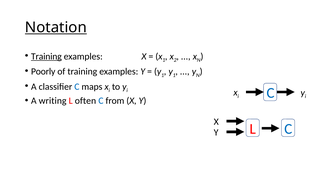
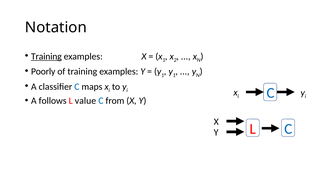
Notation underline: present -> none
writing: writing -> follows
often: often -> value
